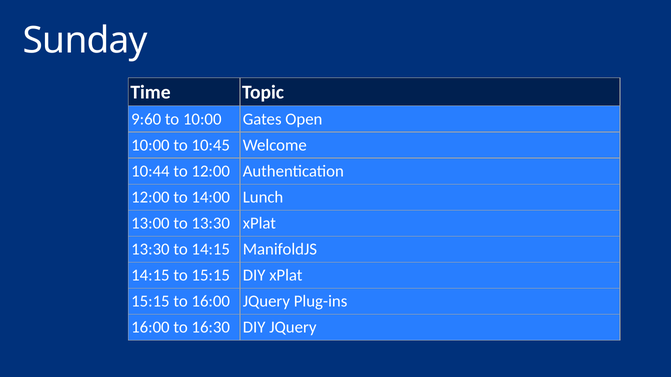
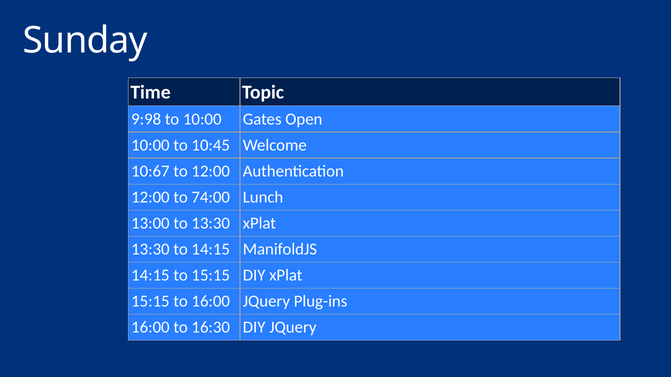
9:60: 9:60 -> 9:98
10:44: 10:44 -> 10:67
14:00: 14:00 -> 74:00
